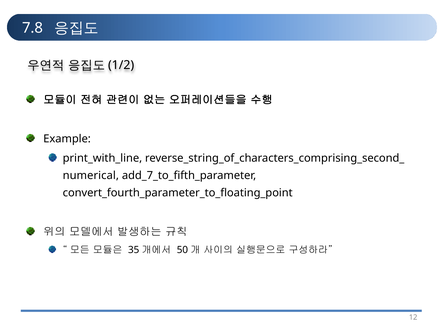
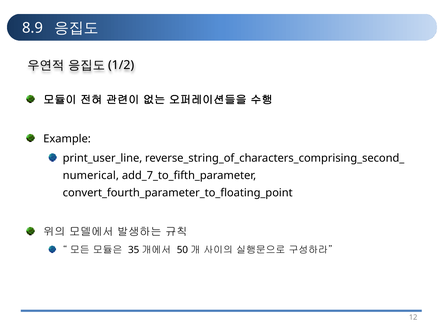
7.8: 7.8 -> 8.9
print_with_line: print_with_line -> print_user_line
